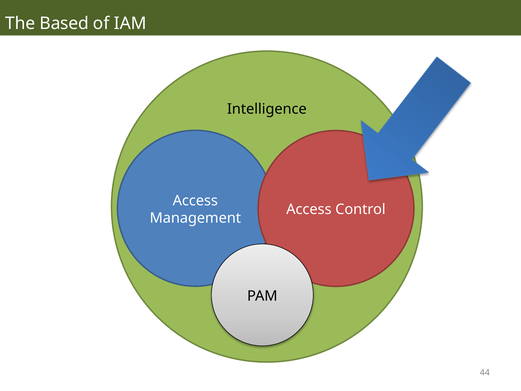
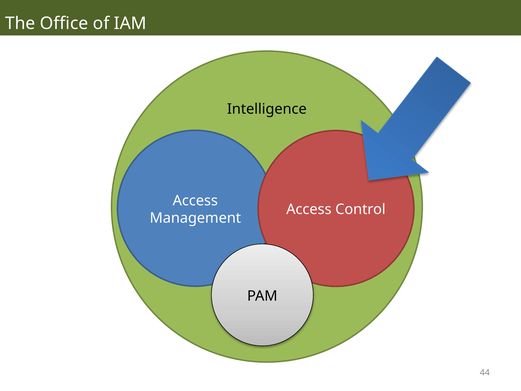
Based: Based -> Office
